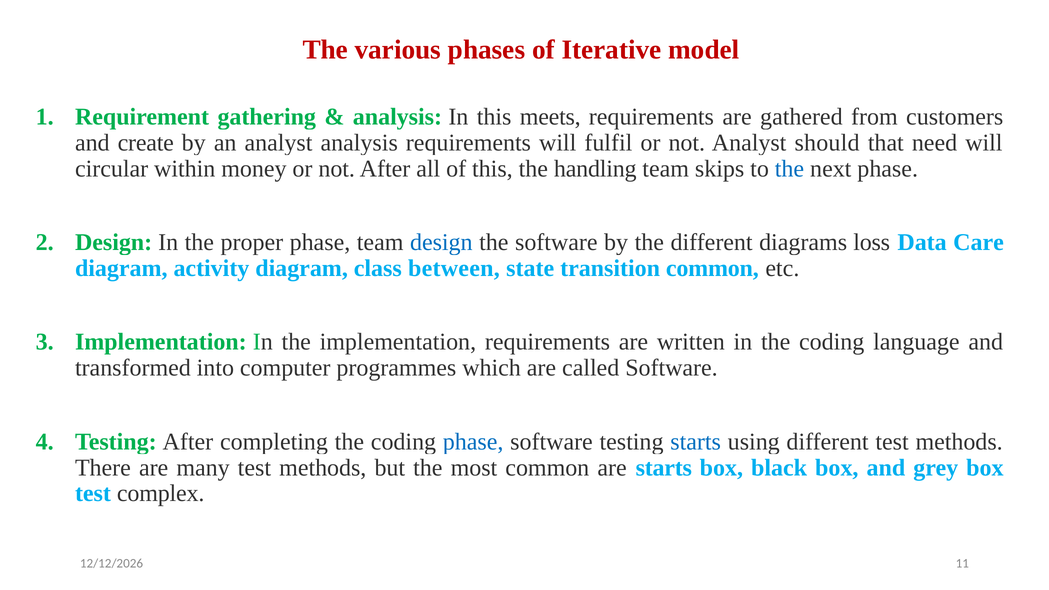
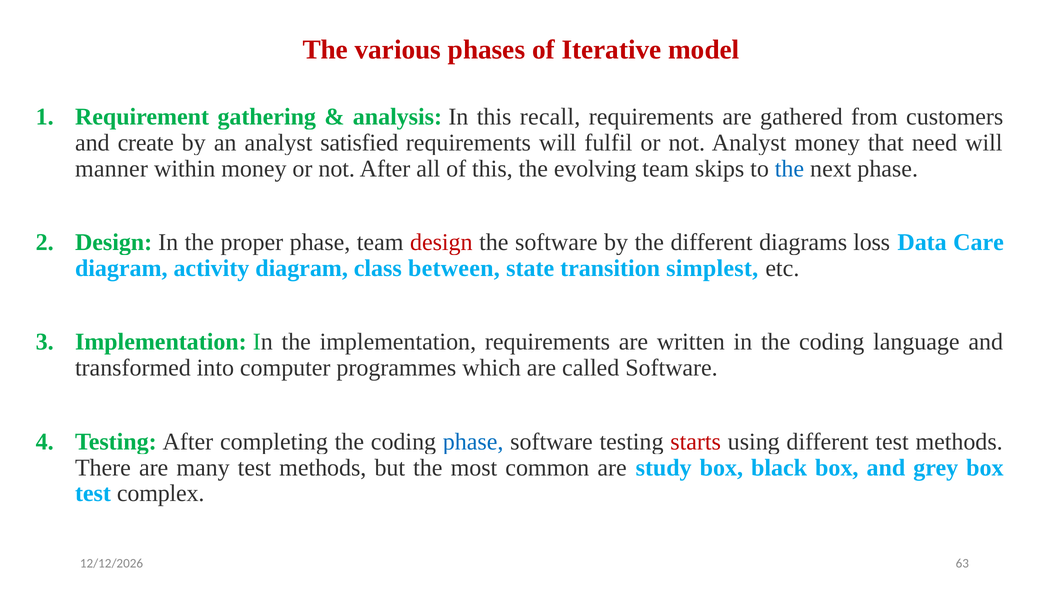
meets: meets -> recall
analyst analysis: analysis -> satisfied
Analyst should: should -> money
circular: circular -> manner
handling: handling -> evolving
design at (441, 242) colour: blue -> red
transition common: common -> simplest
starts at (696, 442) colour: blue -> red
are starts: starts -> study
11: 11 -> 63
